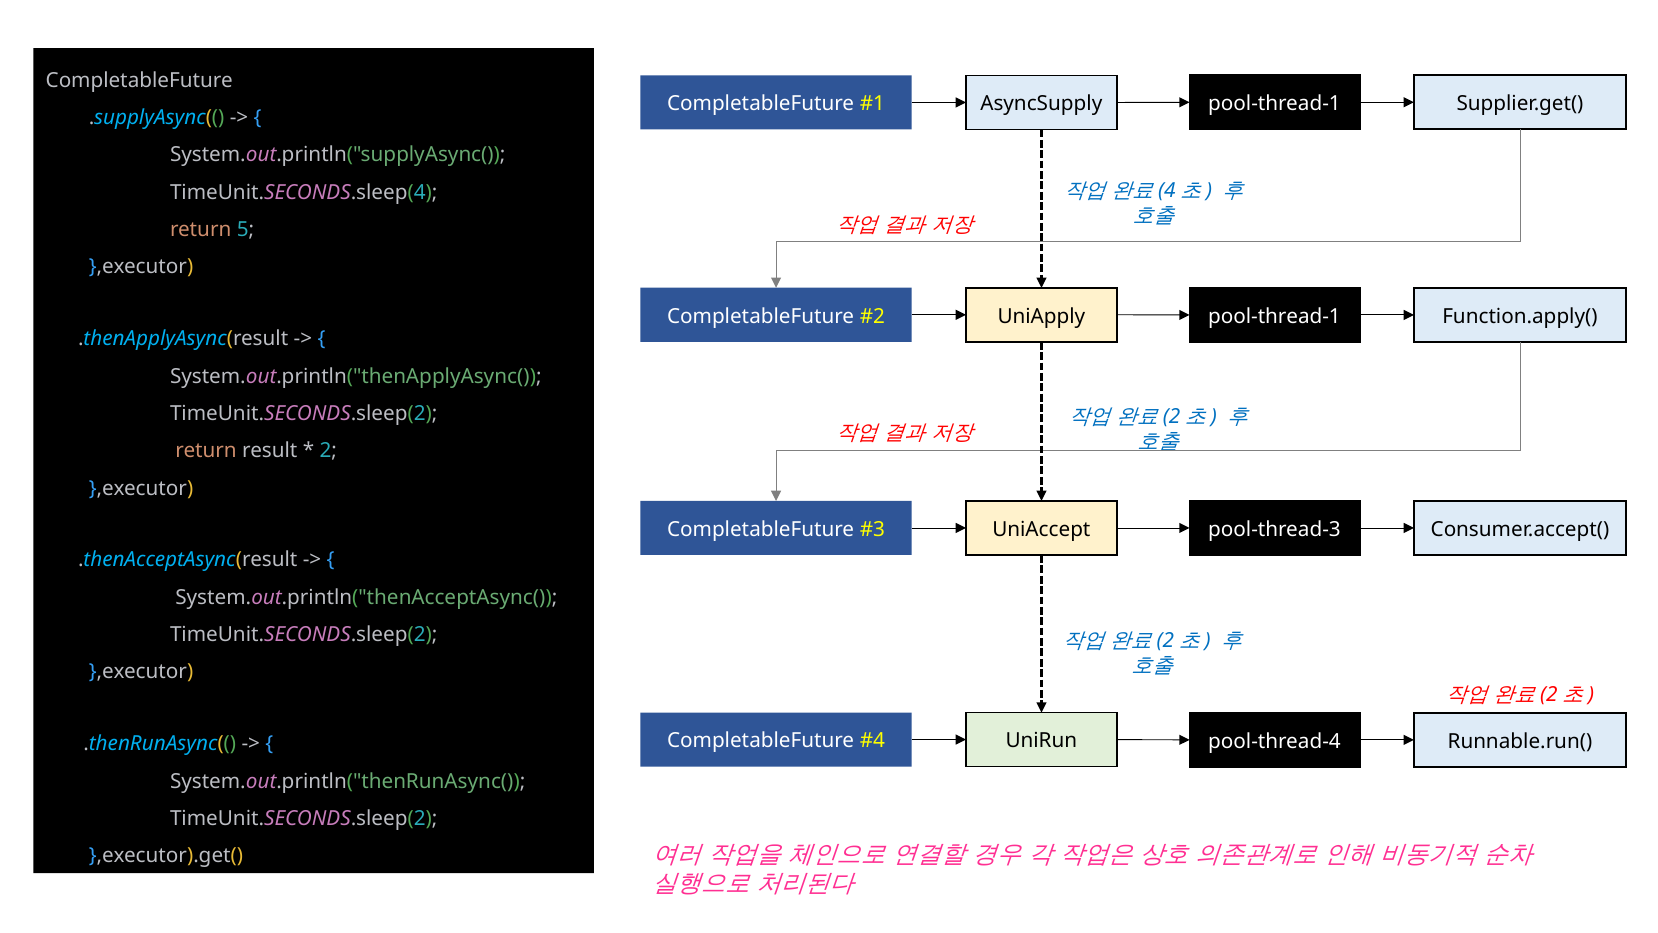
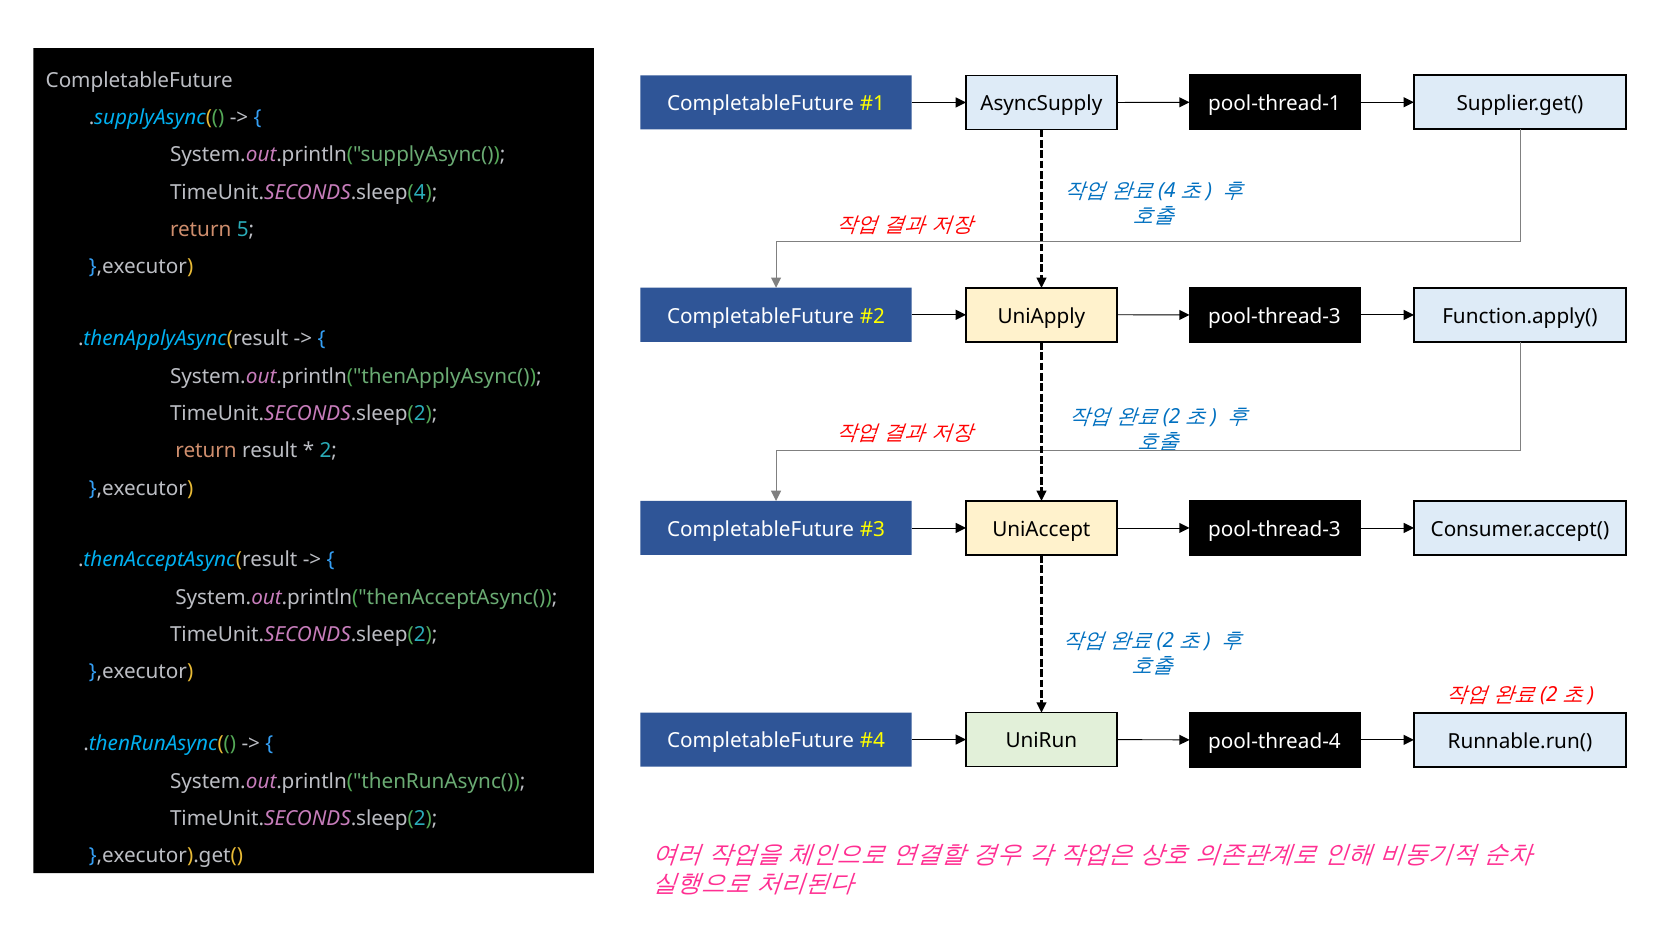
pool-thread-1 at (1275, 316): pool-thread-1 -> pool-thread-3
